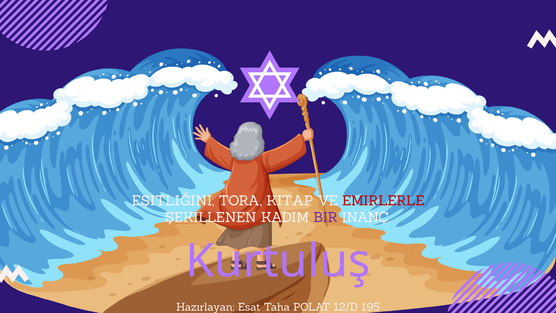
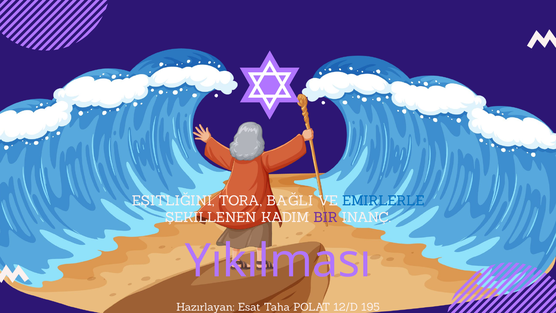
KITAP: KITAP -> BAĞLI
EMIRLERLE colour: red -> blue
Kurtuluş: Kurtuluş -> Yıkılması
